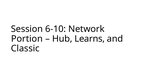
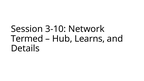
6-10: 6-10 -> 3-10
Portion: Portion -> Termed
Classic: Classic -> Details
